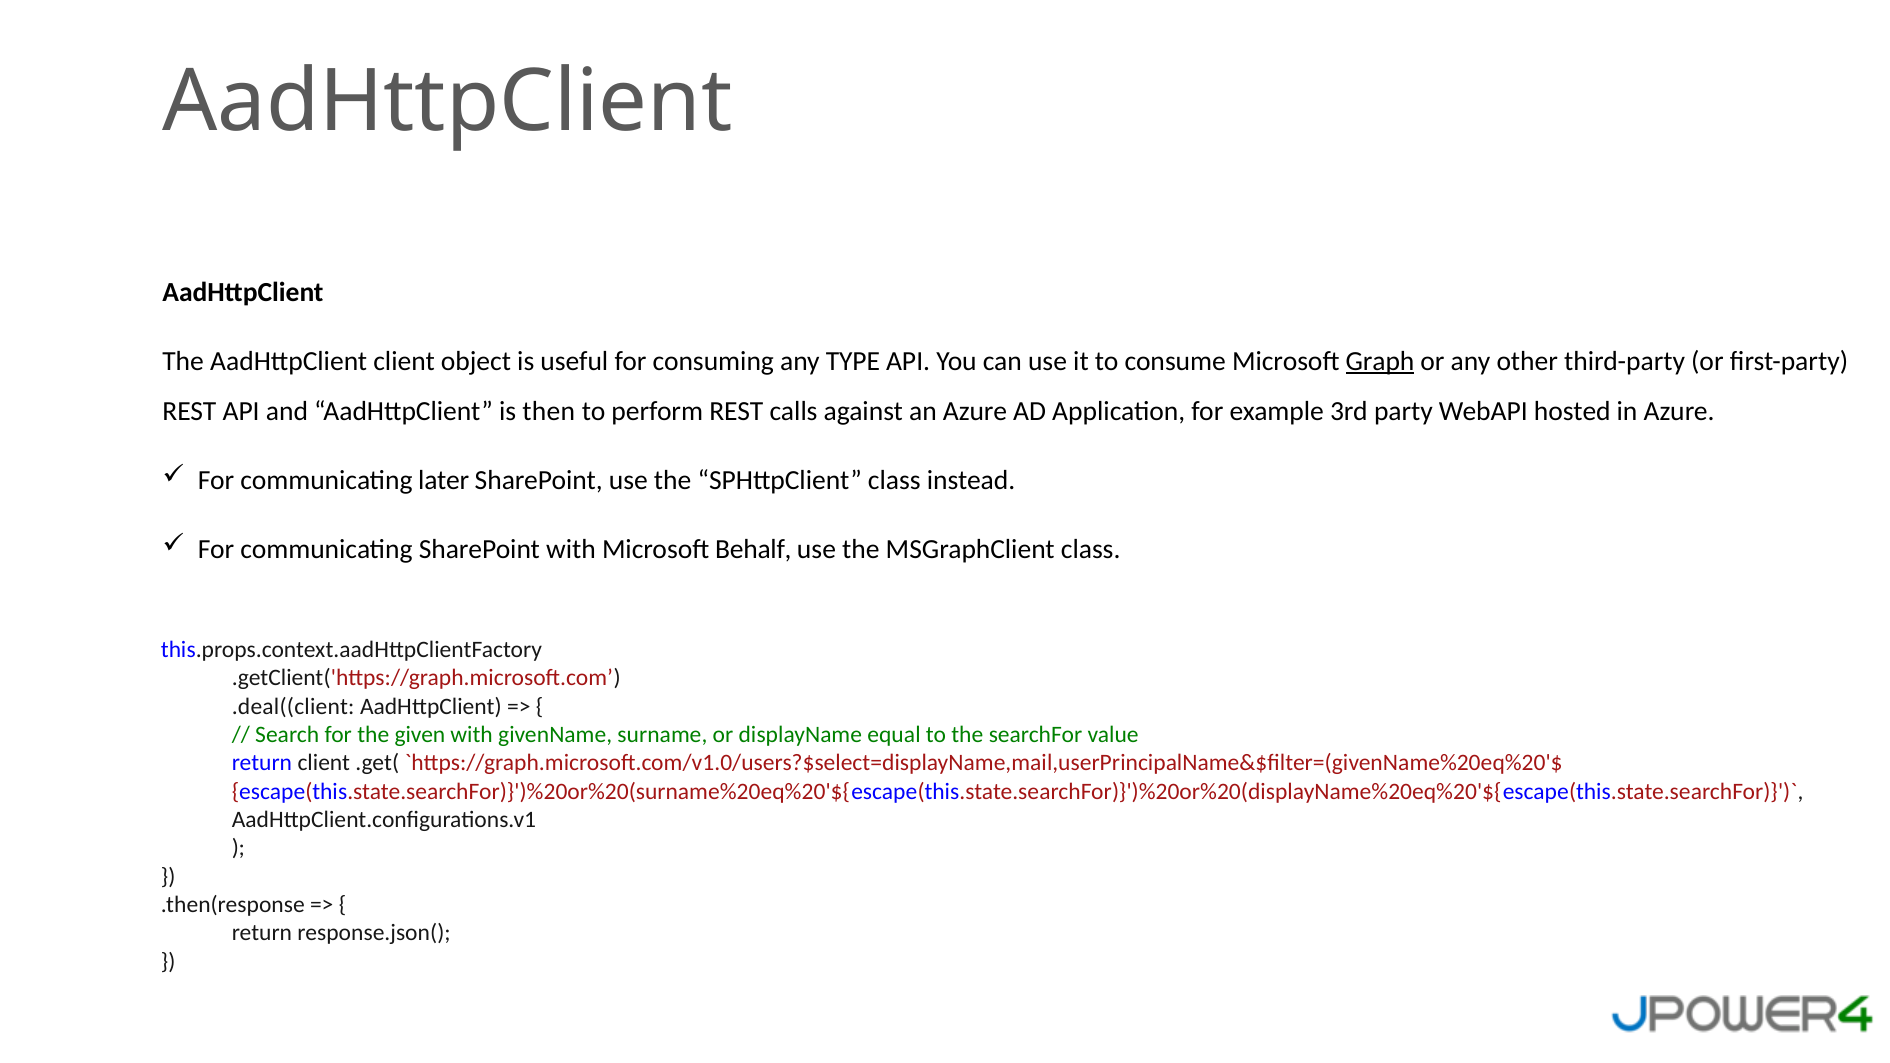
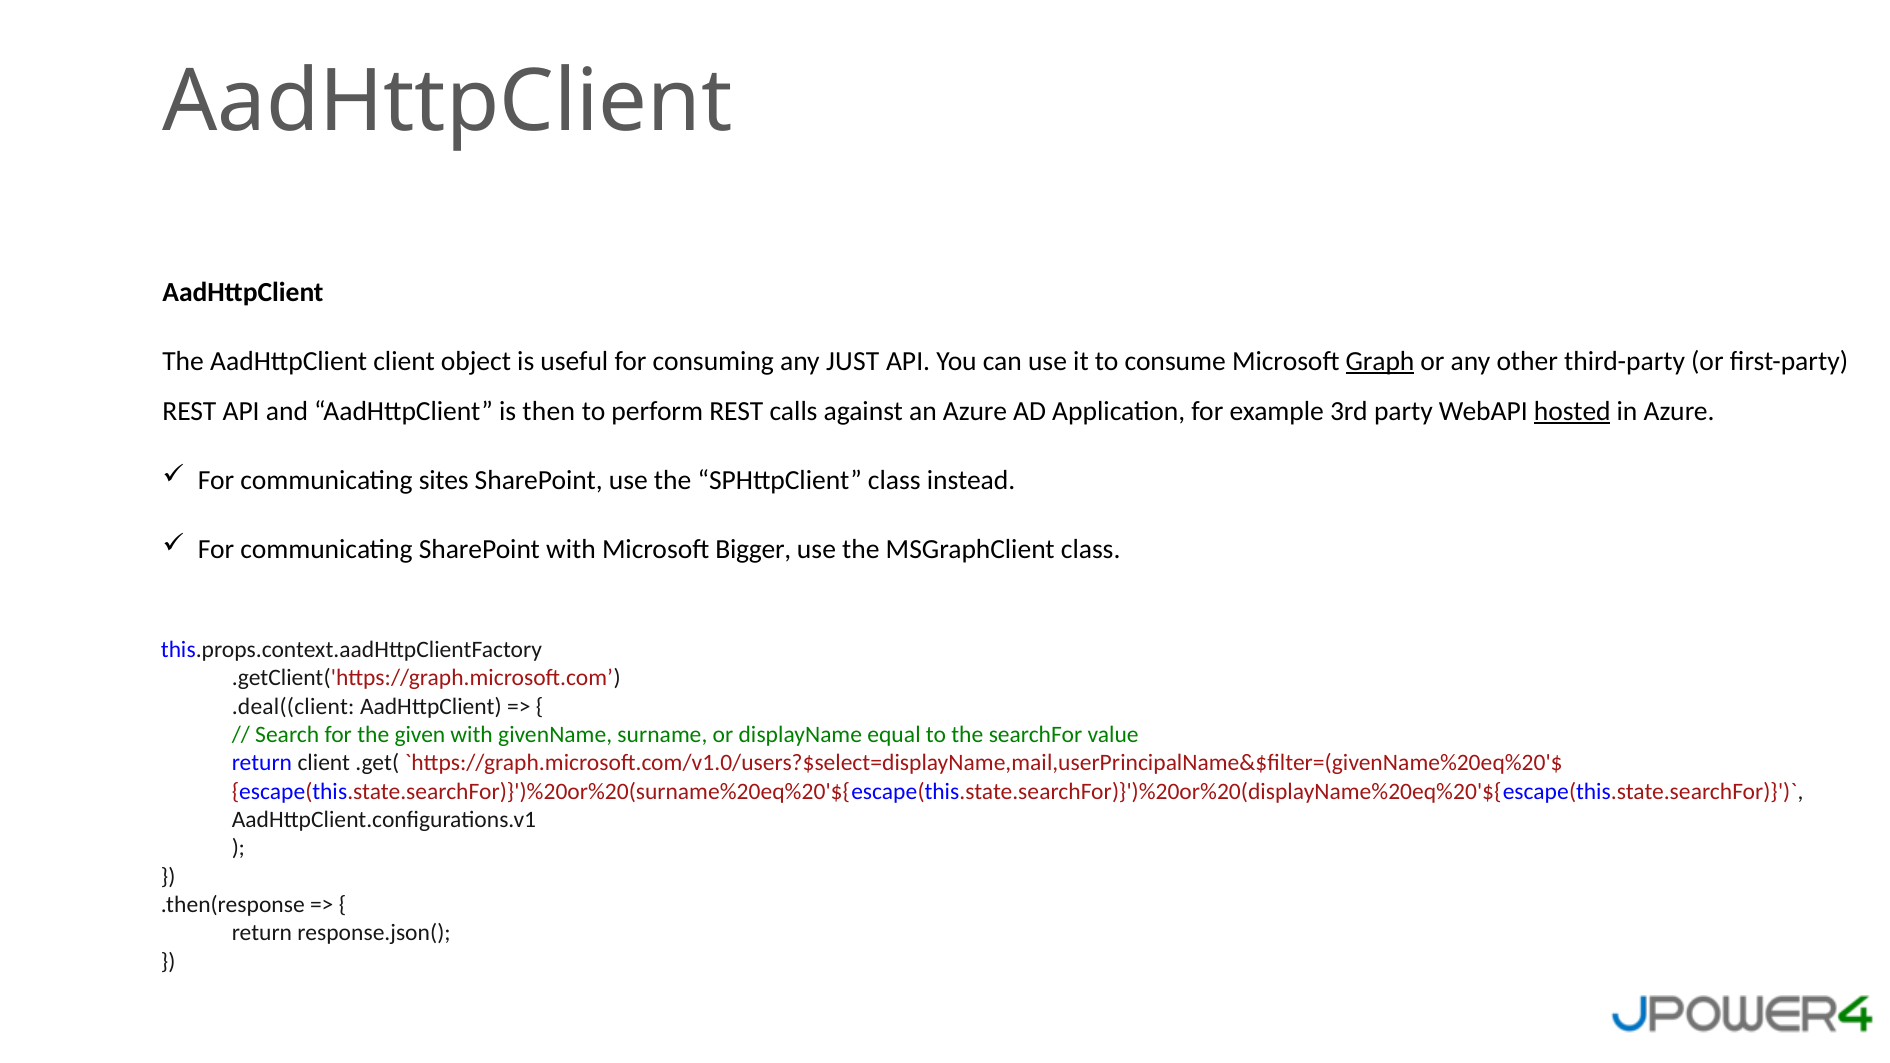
TYPE: TYPE -> JUST
hosted underline: none -> present
later: later -> sites
Behalf: Behalf -> Bigger
